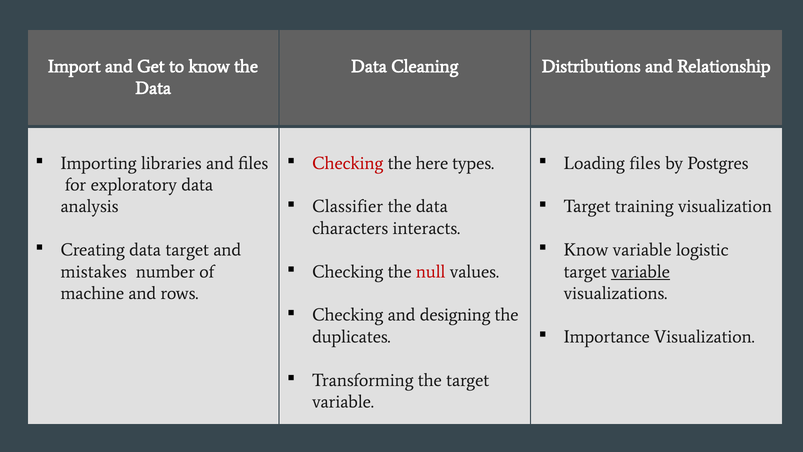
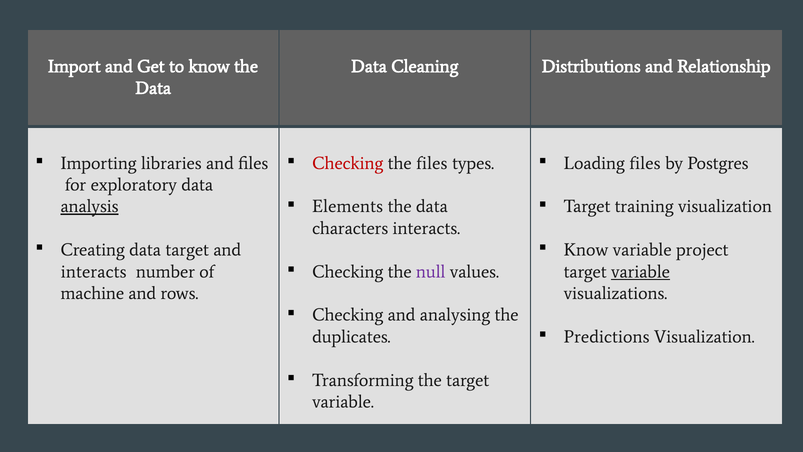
the here: here -> files
Classifier: Classifier -> Elements
analysis underline: none -> present
logistic: logistic -> project
null colour: red -> purple
mistakes at (94, 272): mistakes -> interacts
designing: designing -> analysing
Importance: Importance -> Predictions
